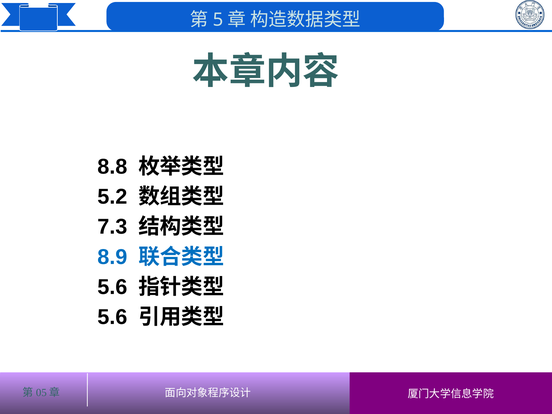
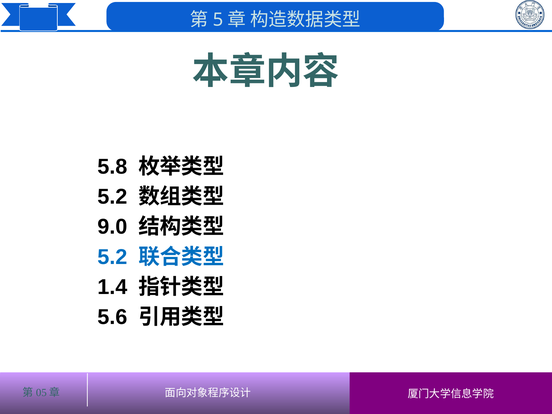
8.8: 8.8 -> 5.8
7.3: 7.3 -> 9.0
8.9 at (112, 257): 8.9 -> 5.2
5.6 at (112, 287): 5.6 -> 1.4
